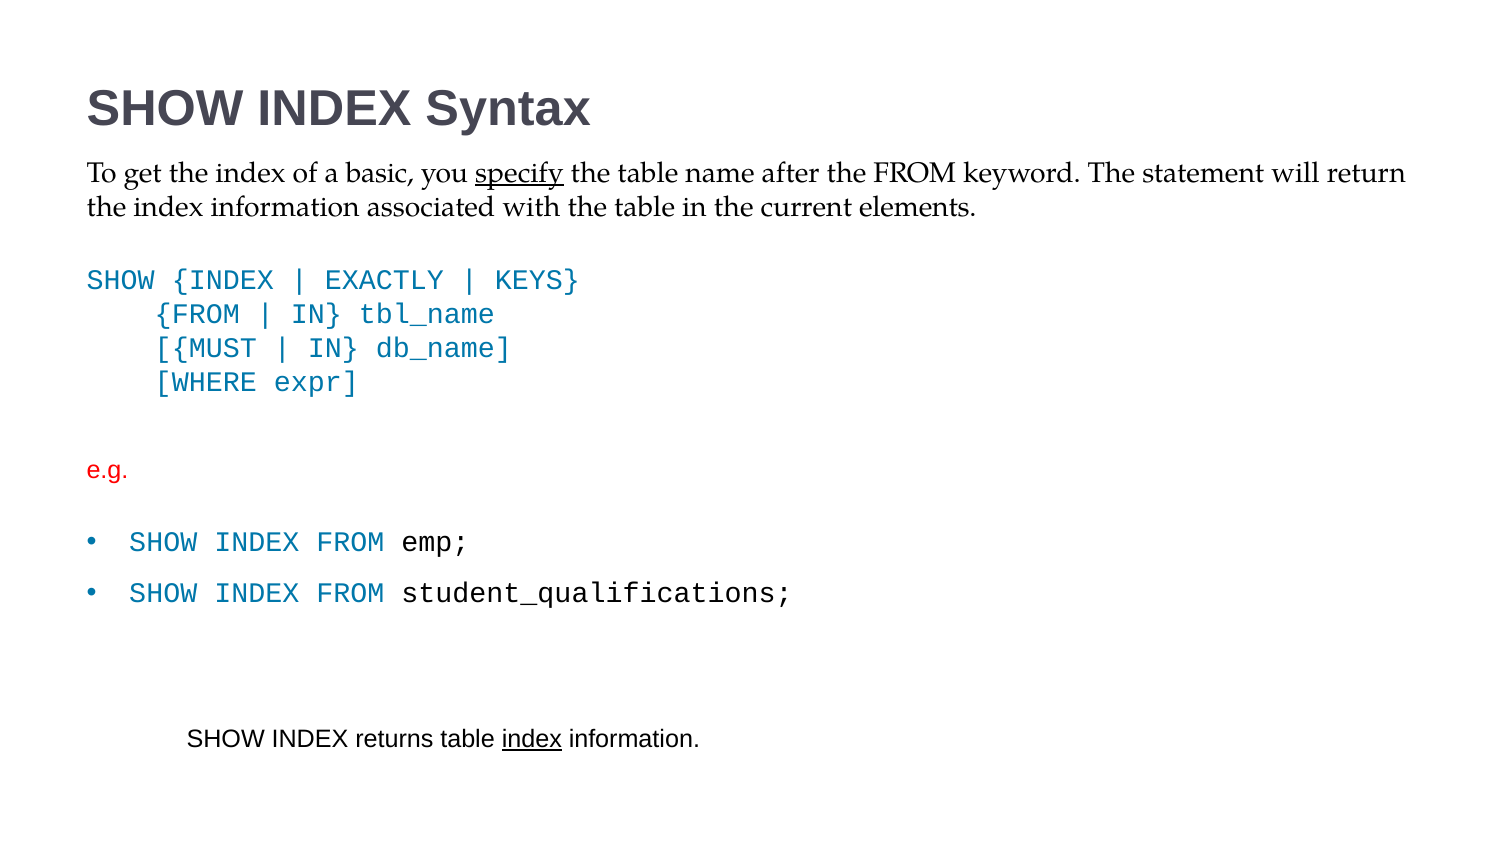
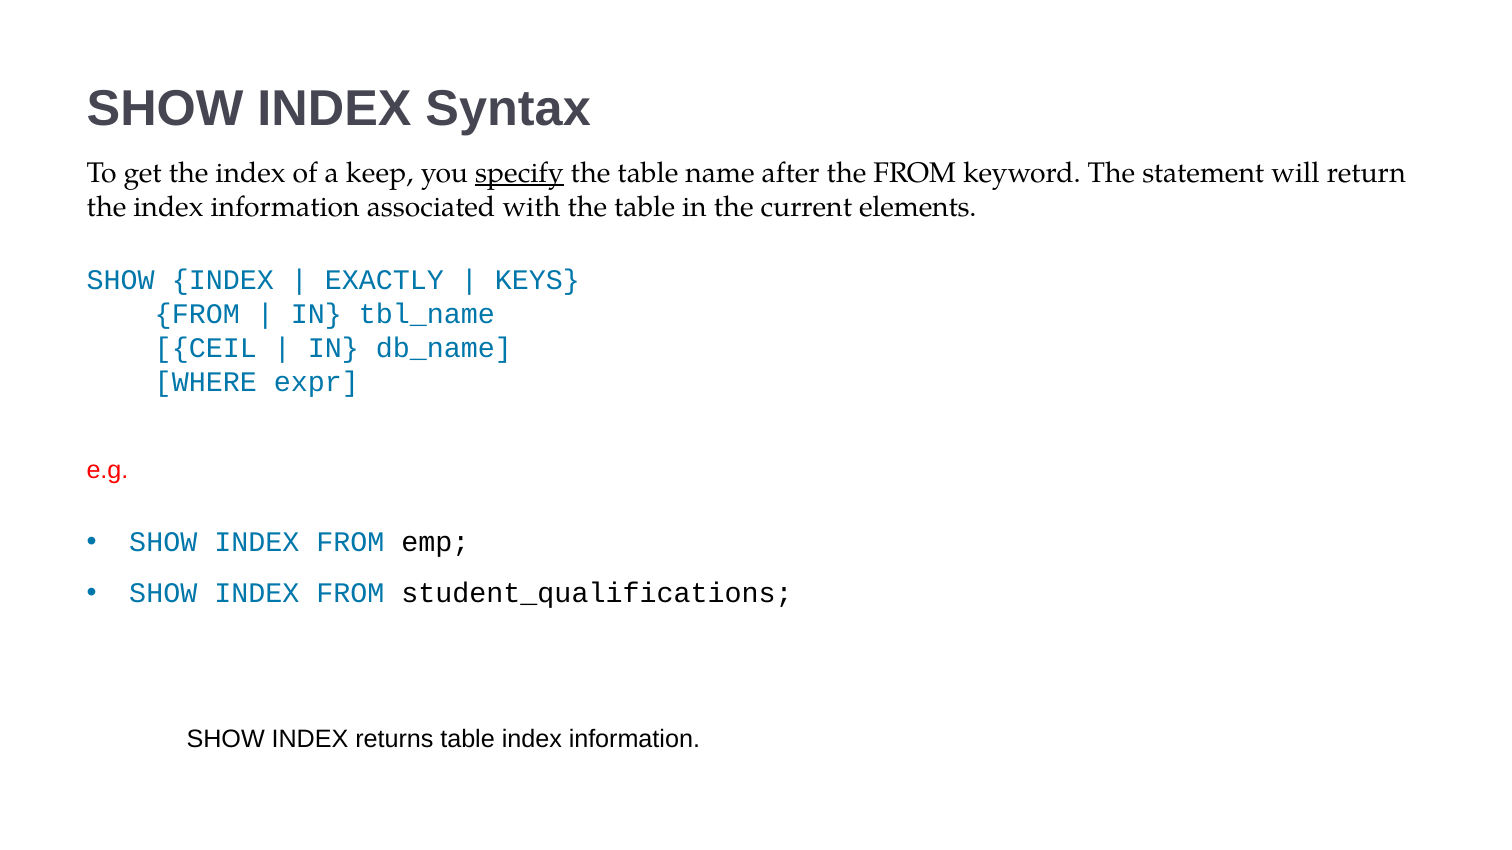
basic: basic -> keep
MUST: MUST -> CEIL
index at (532, 740) underline: present -> none
